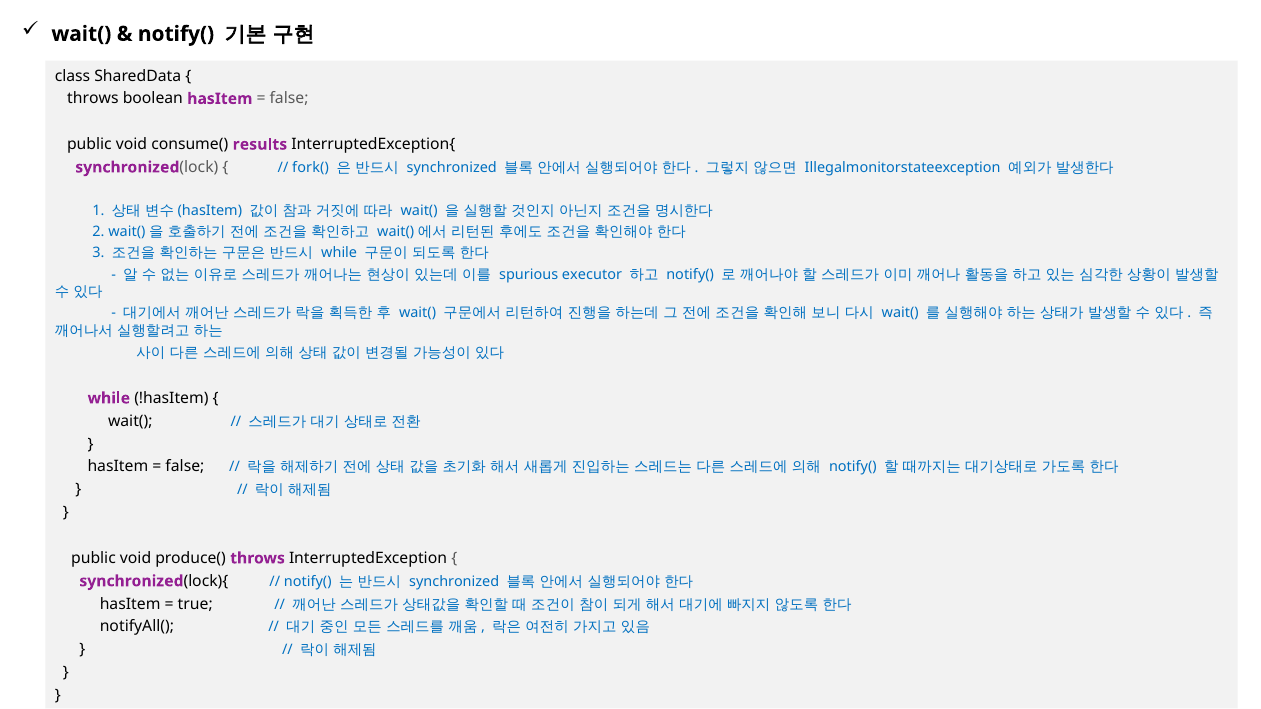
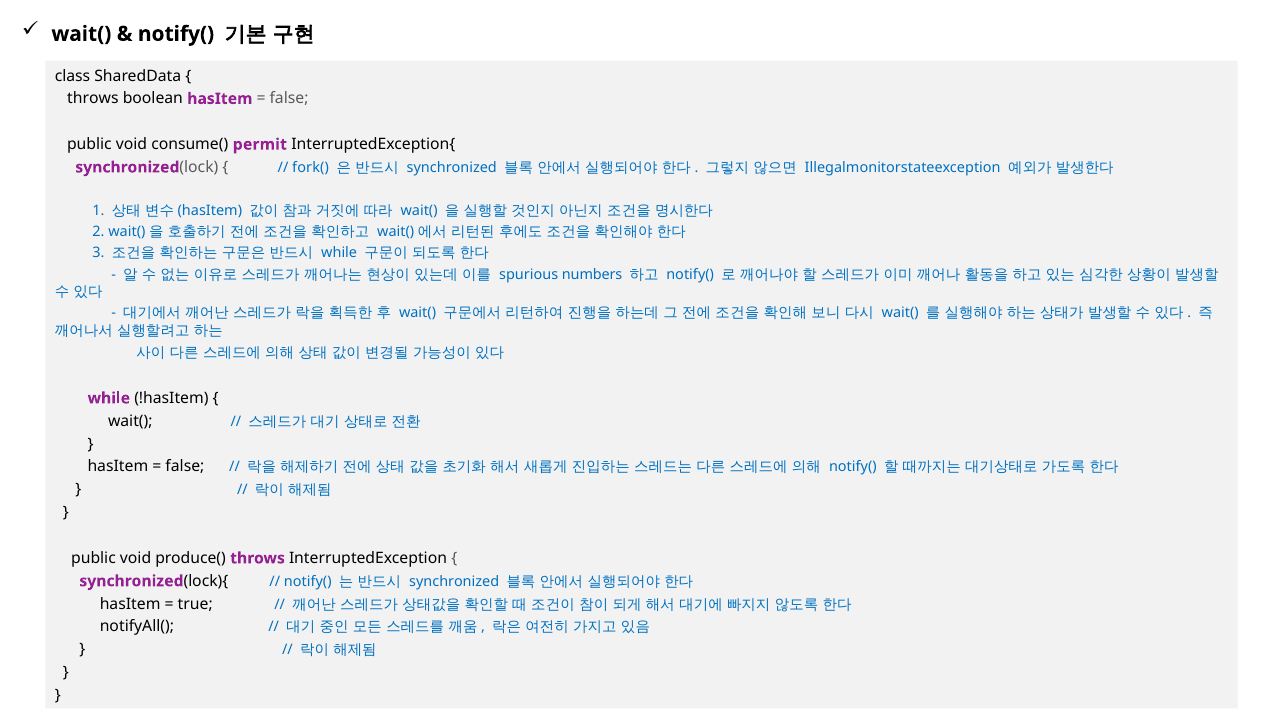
results: results -> permit
executor: executor -> numbers
